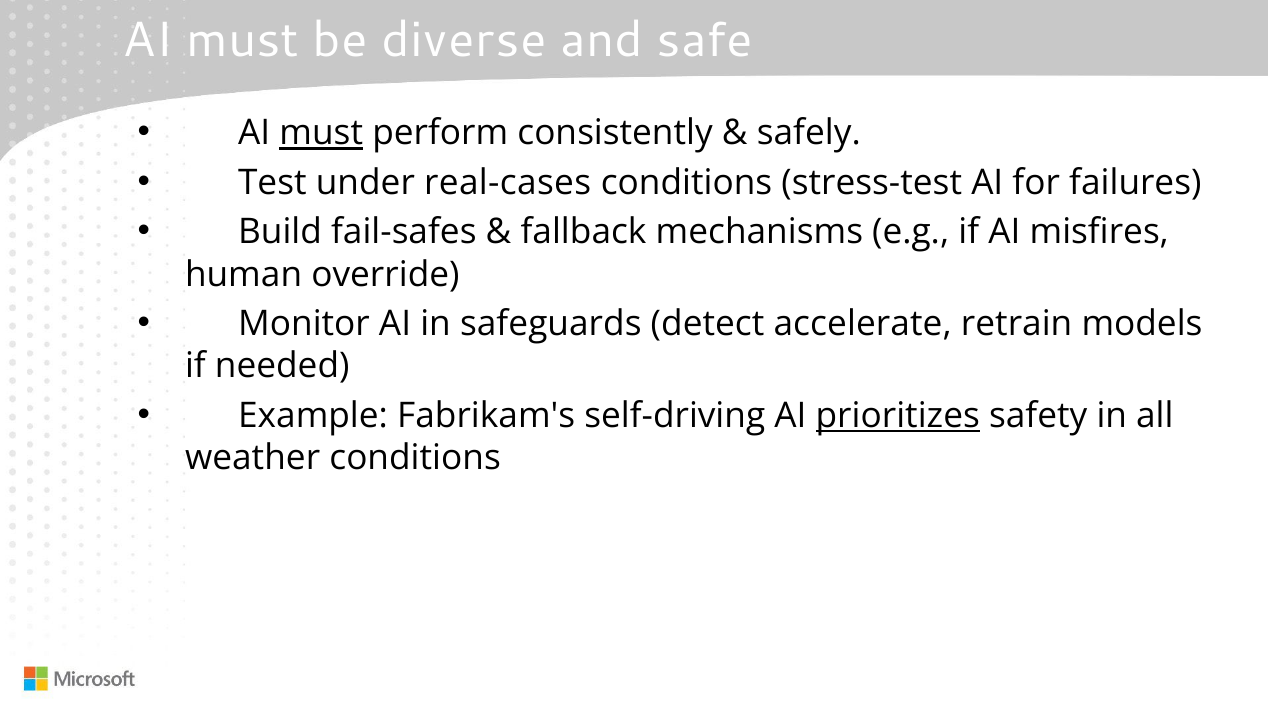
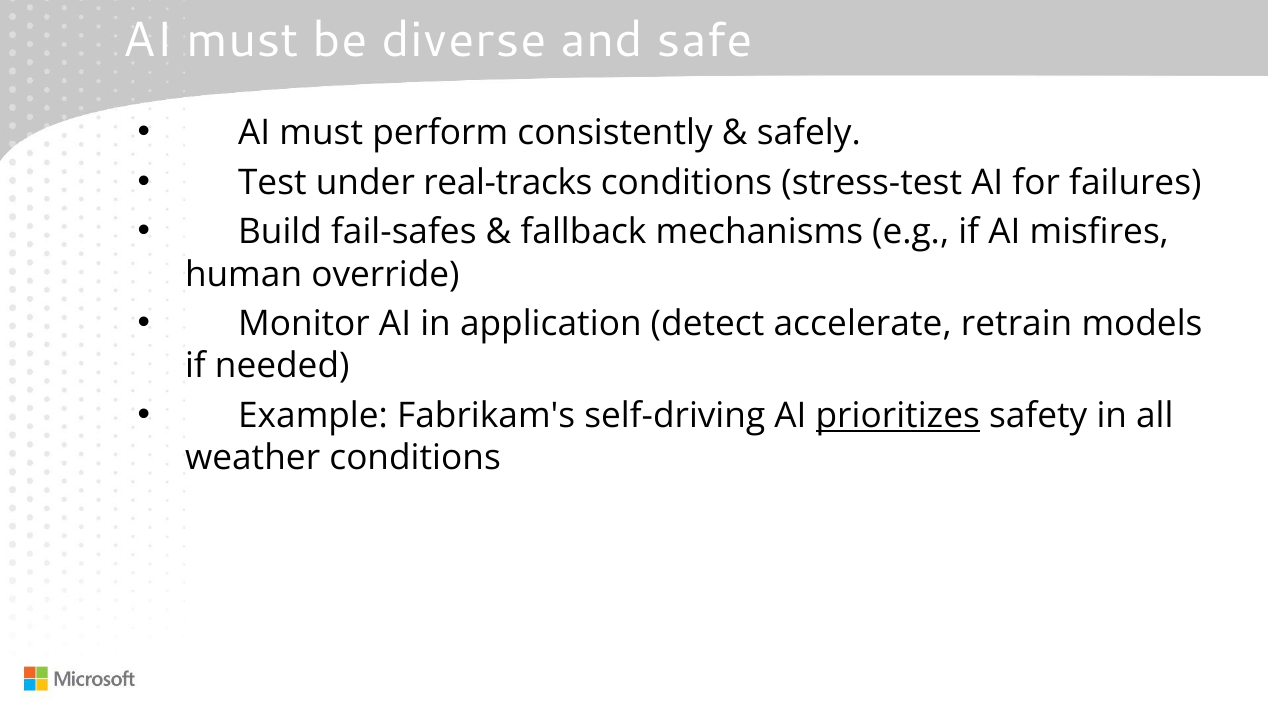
must at (321, 133) underline: present -> none
real-cases: real-cases -> real-tracks
safeguards: safeguards -> application
